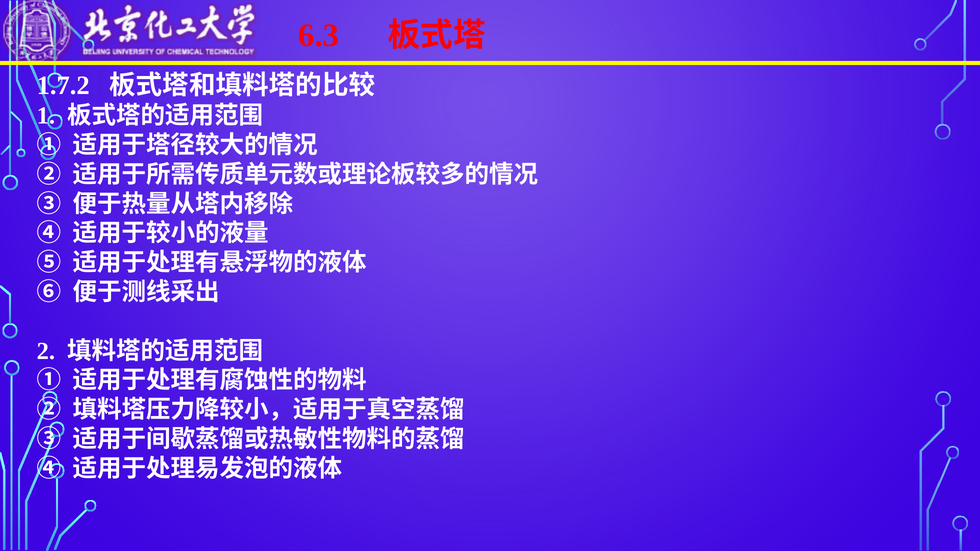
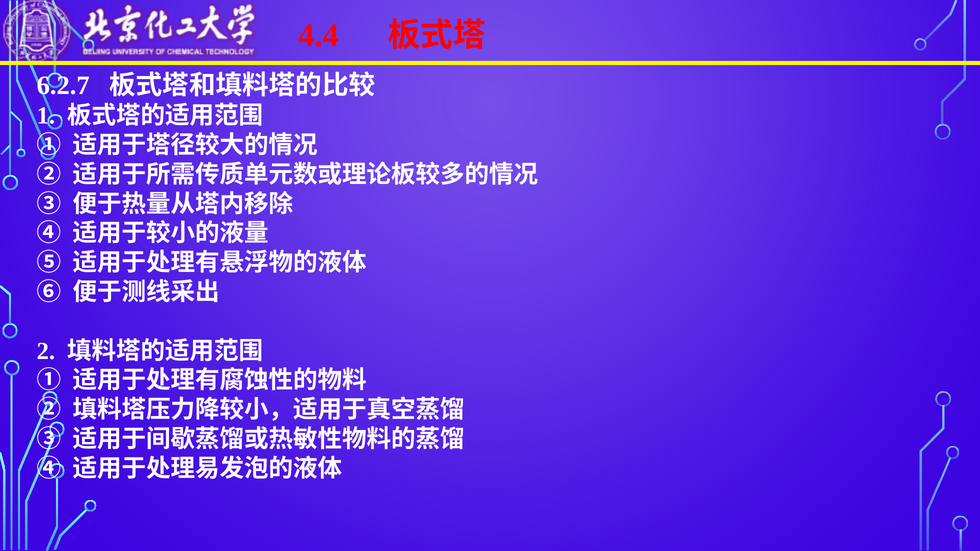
6.3: 6.3 -> 4.4
1.7.2: 1.7.2 -> 6.2.7
